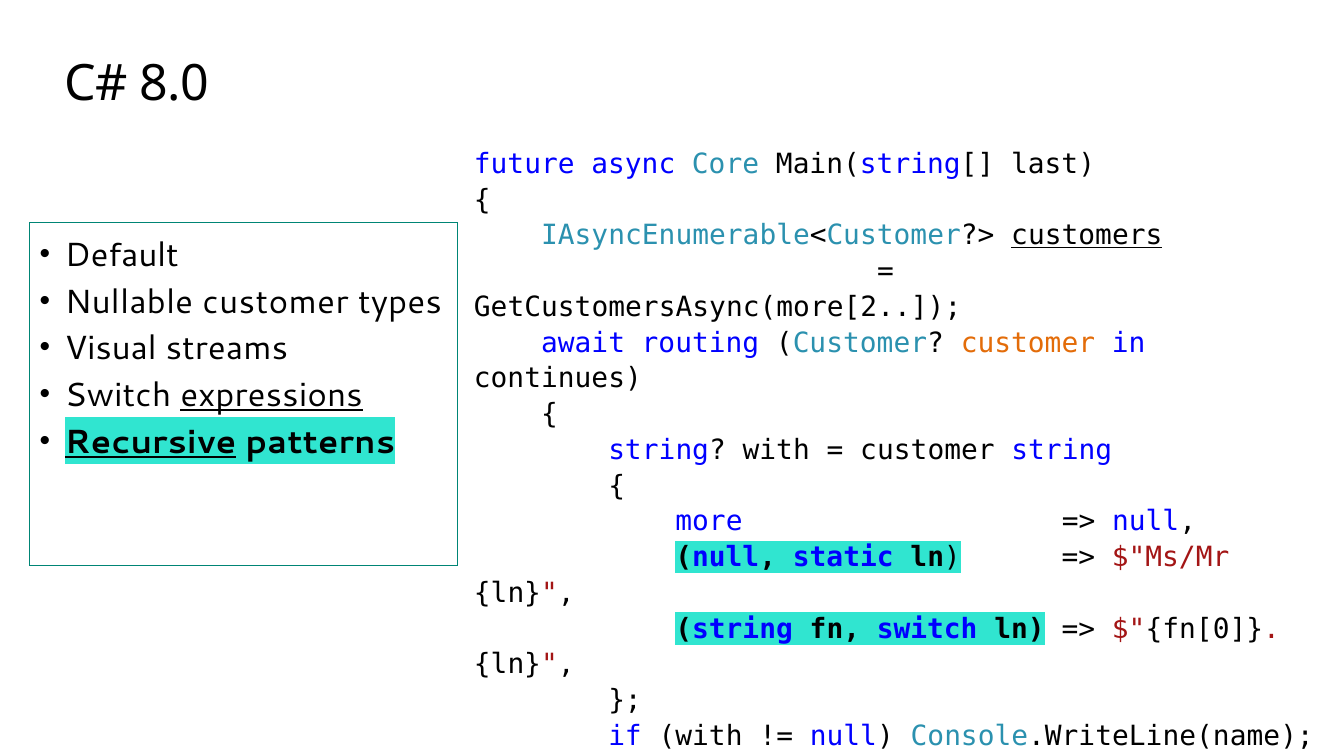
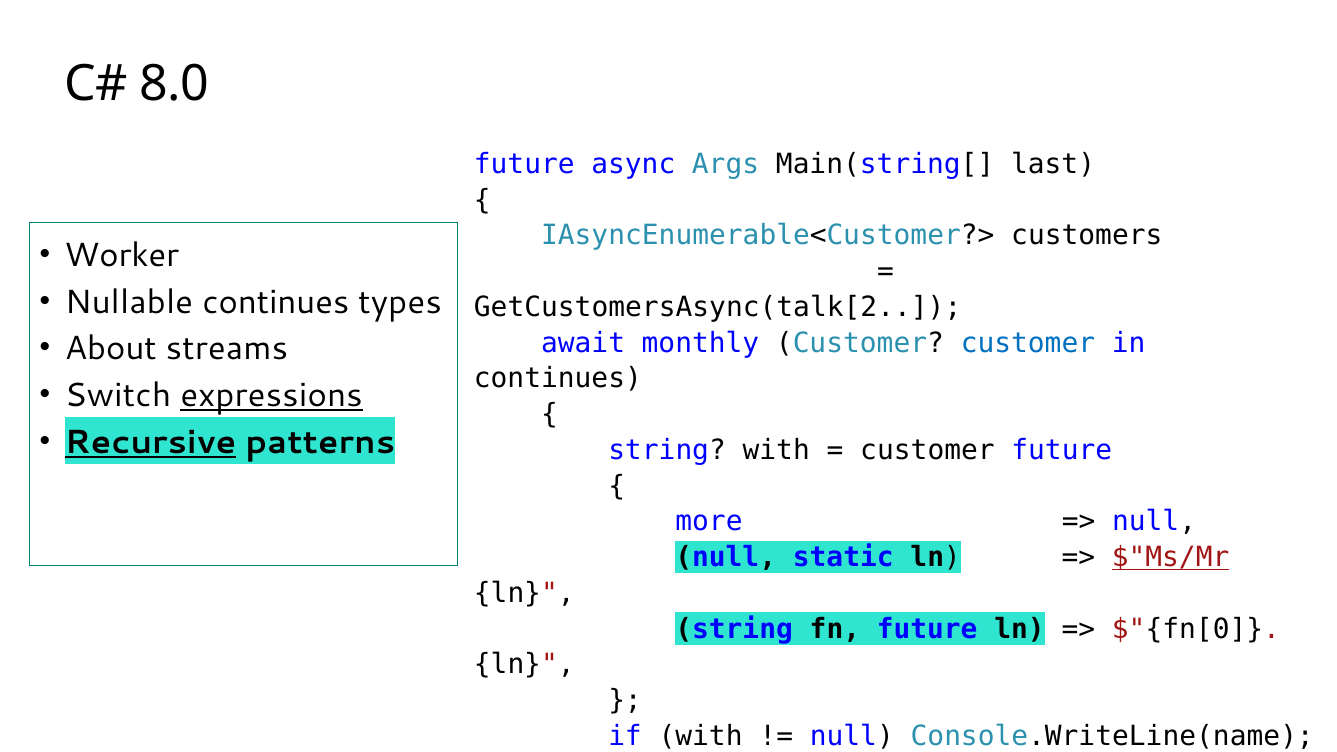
Core: Core -> Args
customers underline: present -> none
Default: Default -> Worker
Nullable customer: customer -> continues
GetCustomersAsync(more[2: GetCustomersAsync(more[2 -> GetCustomersAsync(talk[2
routing: routing -> monthly
customer at (1028, 343) colour: orange -> blue
Visual: Visual -> About
customer string: string -> future
$"Ms/Mr underline: none -> present
fn switch: switch -> future
